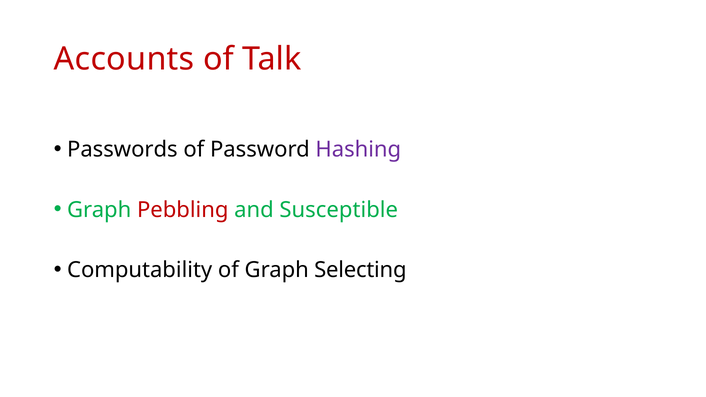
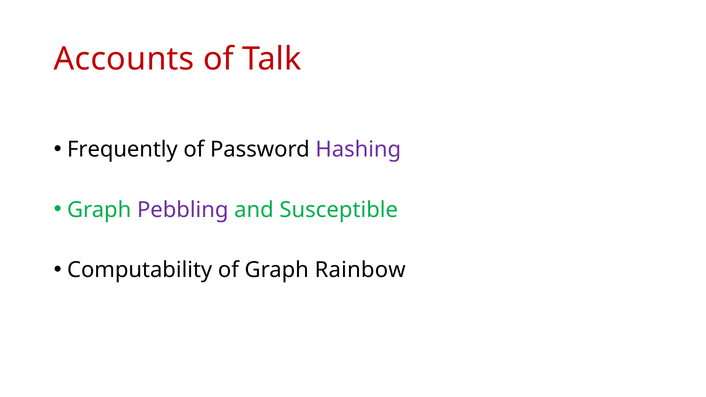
Passwords: Passwords -> Frequently
Pebbling colour: red -> purple
Selecting: Selecting -> Rainbow
